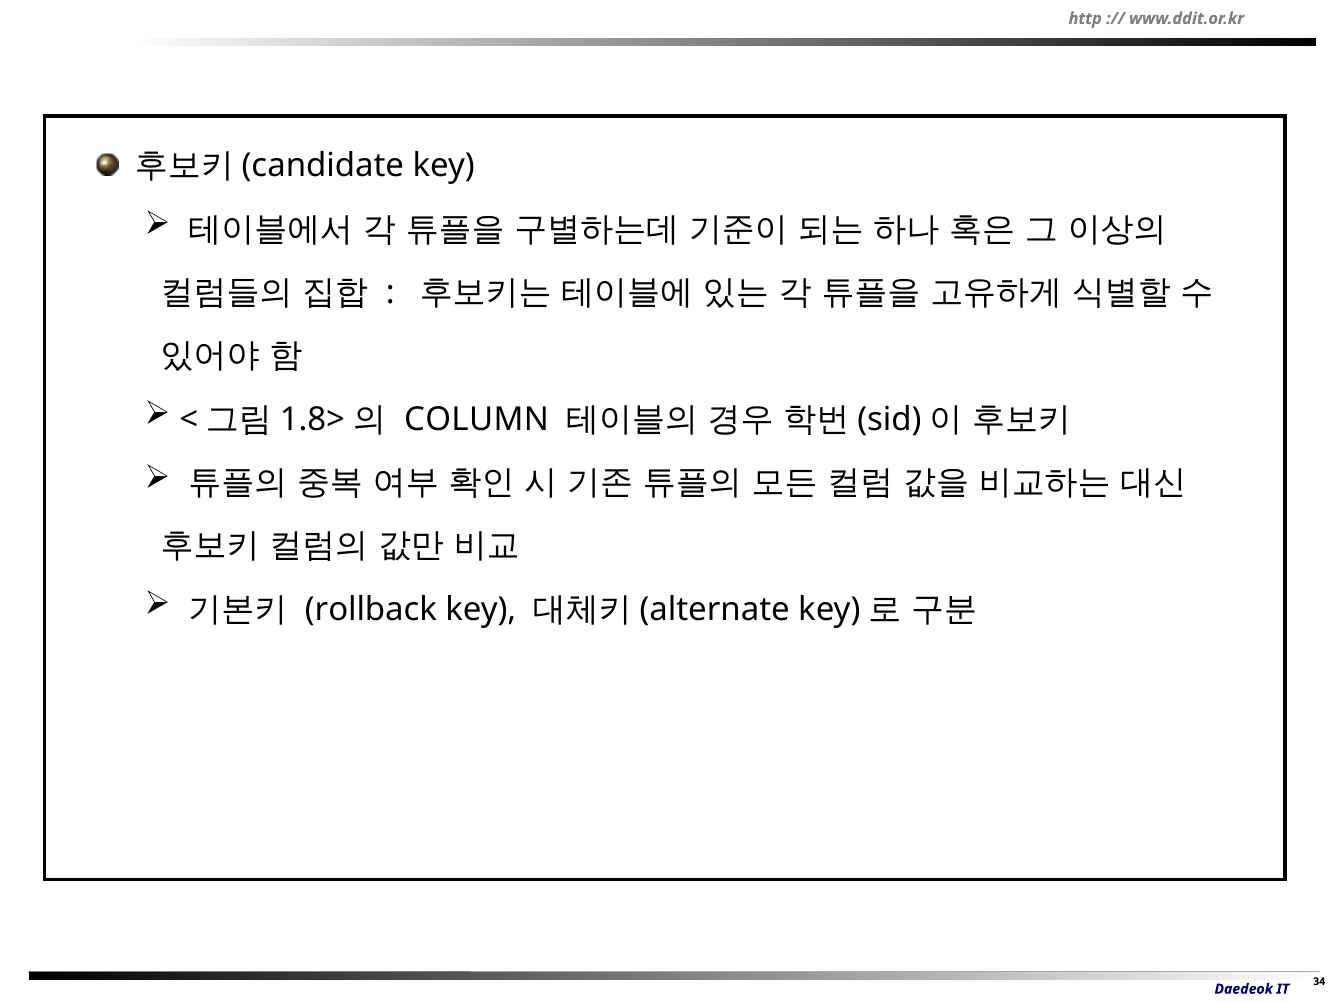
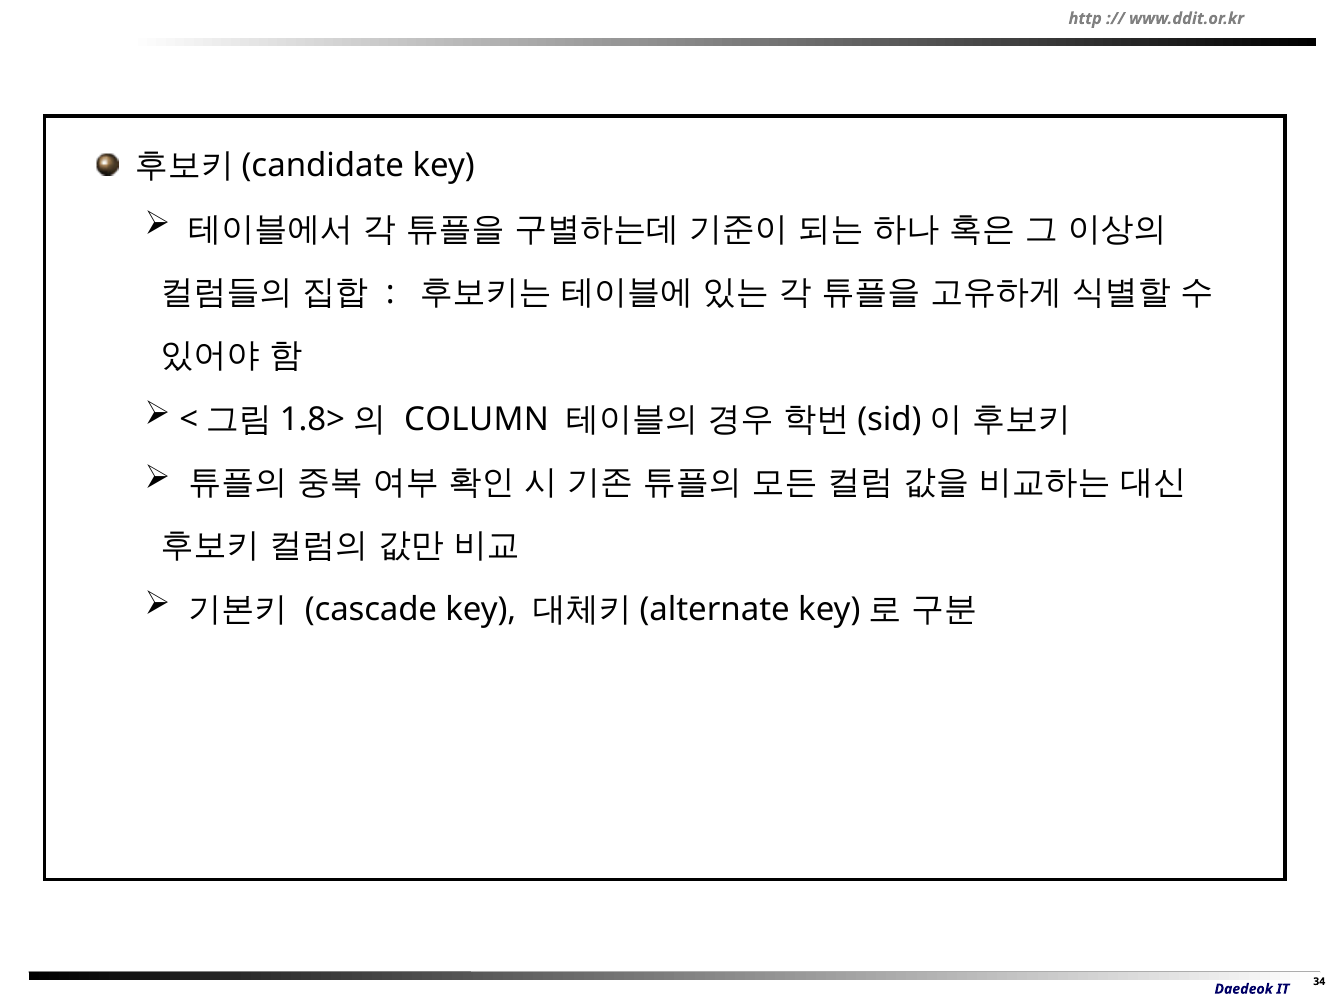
rollback: rollback -> cascade
